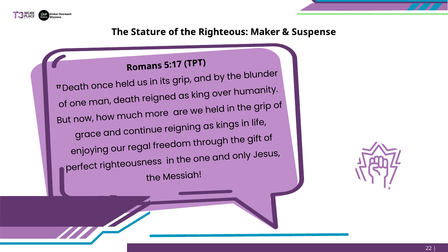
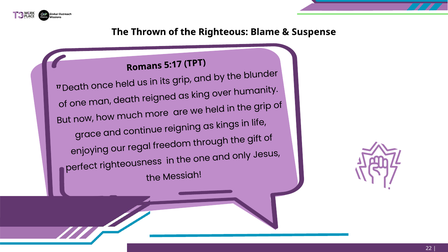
Stature: Stature -> Thrown
Maker: Maker -> Blame
